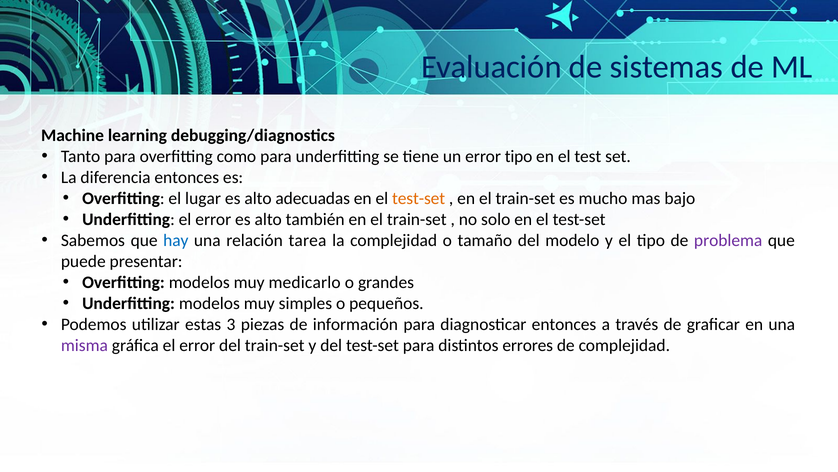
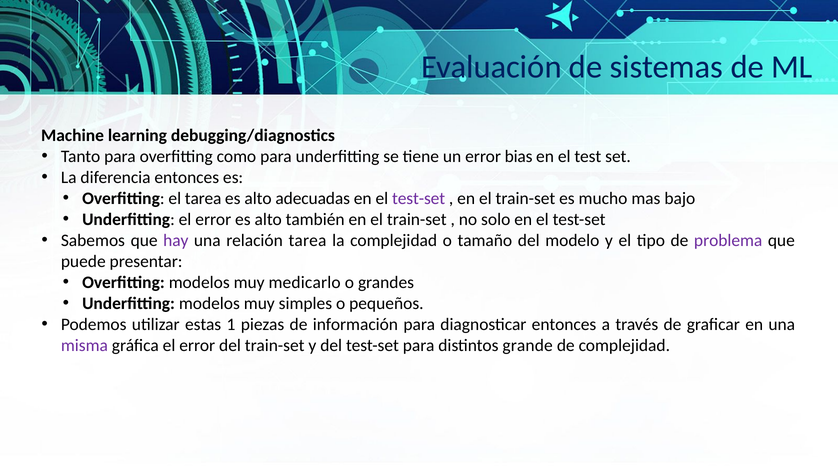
error tipo: tipo -> bias
el lugar: lugar -> tarea
test-set at (419, 198) colour: orange -> purple
hay colour: blue -> purple
3: 3 -> 1
errores: errores -> grande
